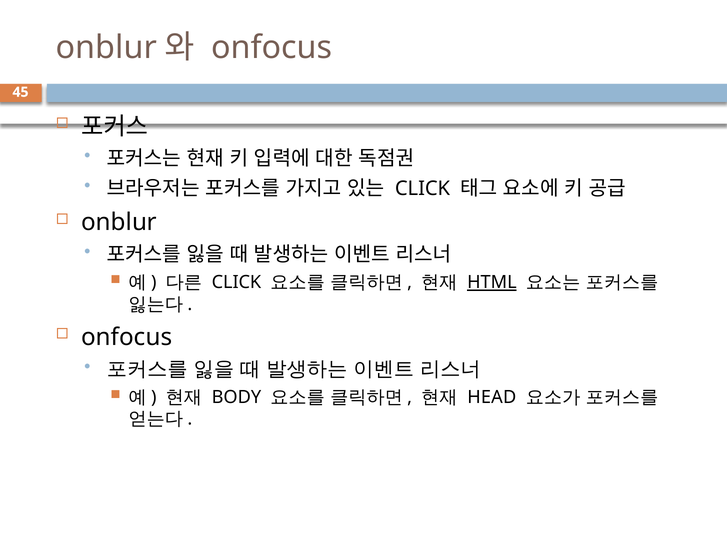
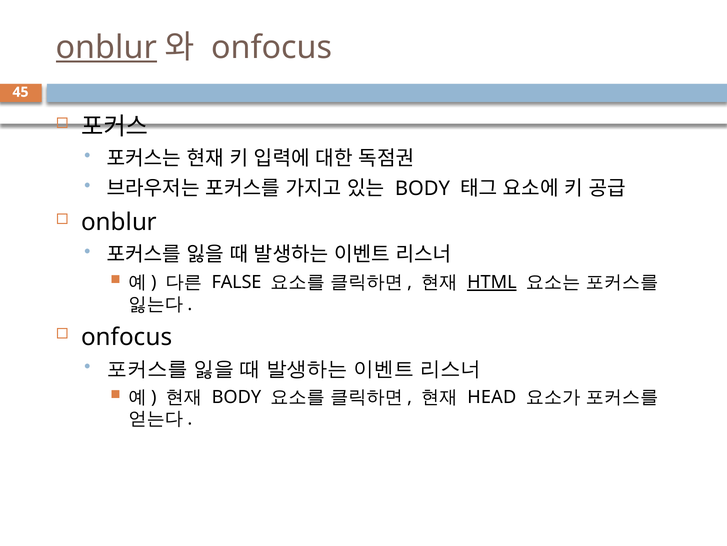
onblur at (106, 47) underline: none -> present
CLICK at (423, 188): CLICK -> BODY
CLICK at (236, 282): CLICK -> FALSE
